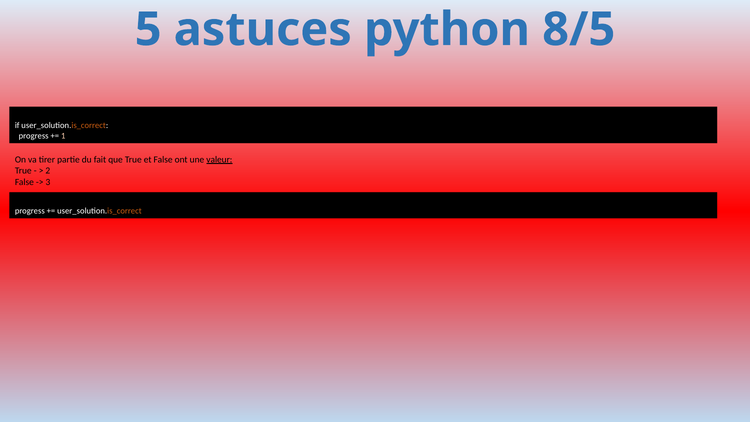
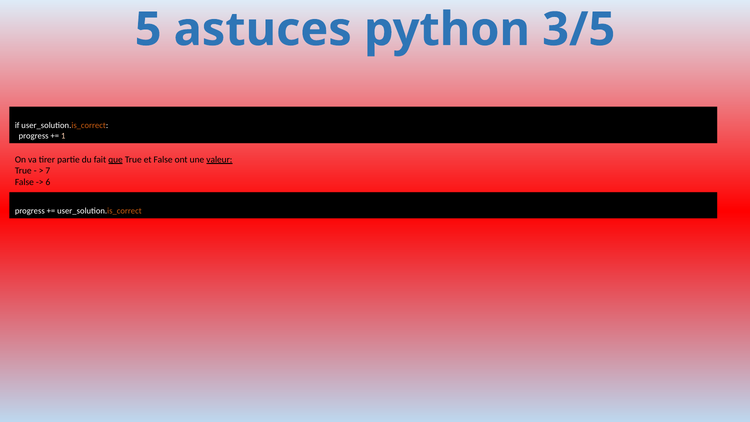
8/5: 8/5 -> 3/5
que underline: none -> present
2: 2 -> 7
3: 3 -> 6
